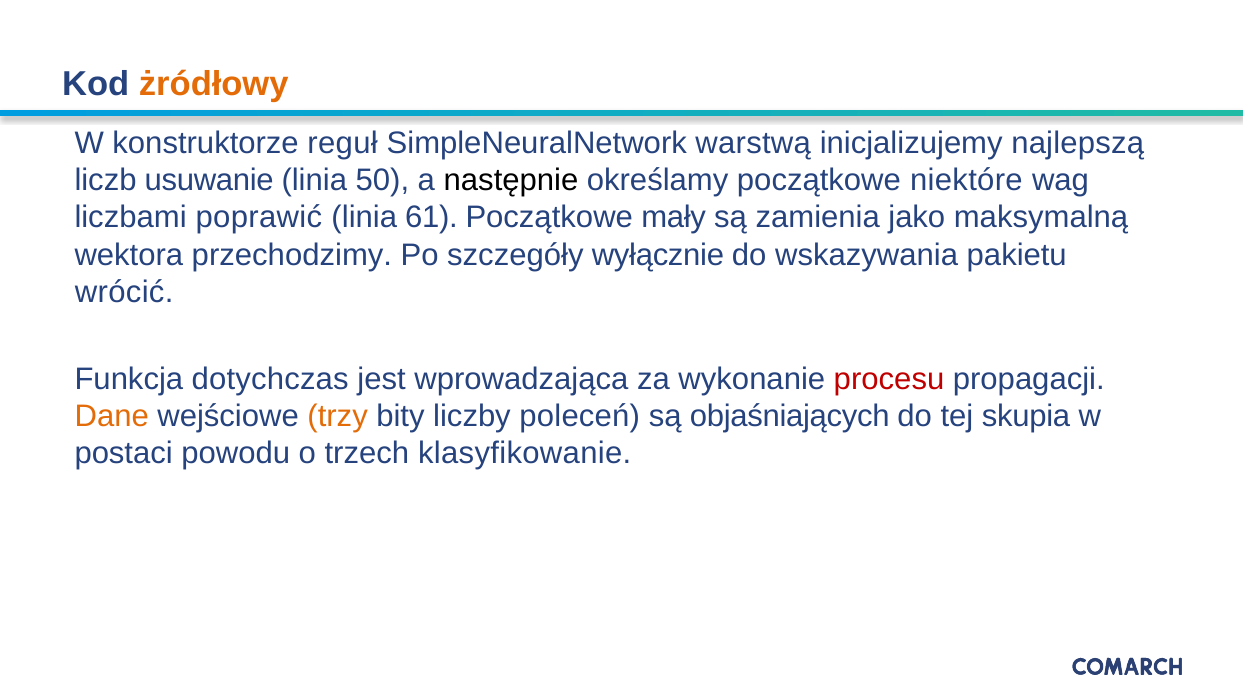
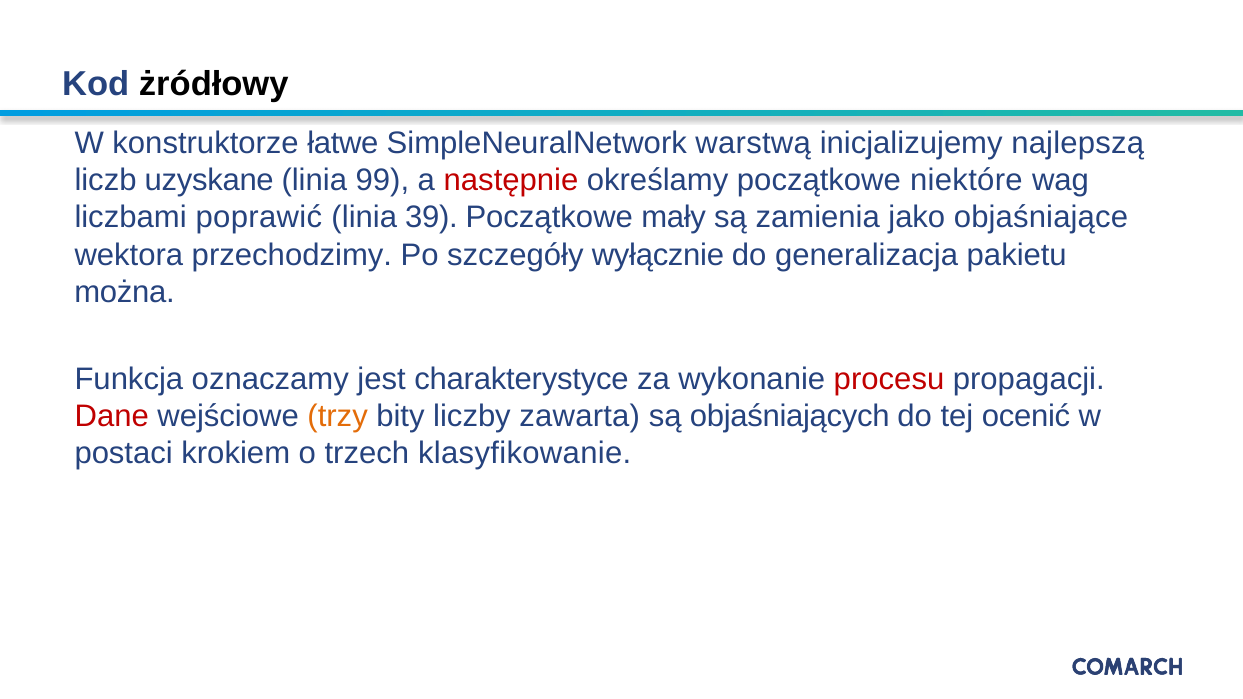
żródłowy colour: orange -> black
reguł: reguł -> łatwe
usuwanie: usuwanie -> uzyskane
50: 50 -> 99
następnie colour: black -> red
61: 61 -> 39
maksymalną: maksymalną -> objaśniające
wskazywania: wskazywania -> generalizacja
wrócić: wrócić -> można
dotychczas: dotychczas -> oznaczamy
wprowadzająca: wprowadzająca -> charakterystyce
Dane colour: orange -> red
poleceń: poleceń -> zawarta
skupia: skupia -> ocenić
powodu: powodu -> krokiem
